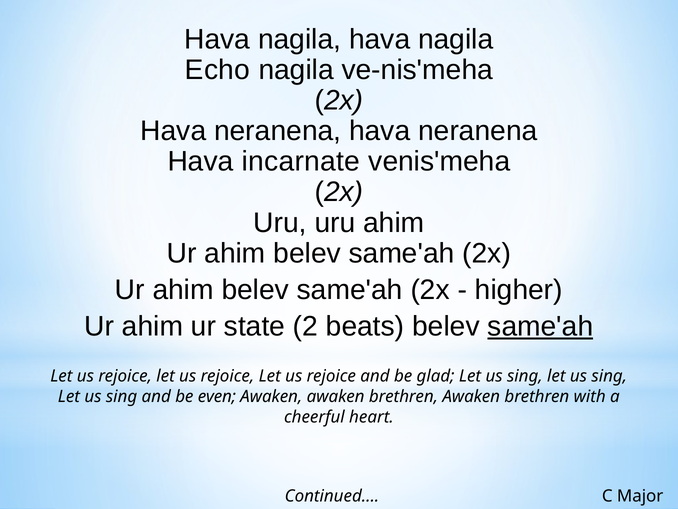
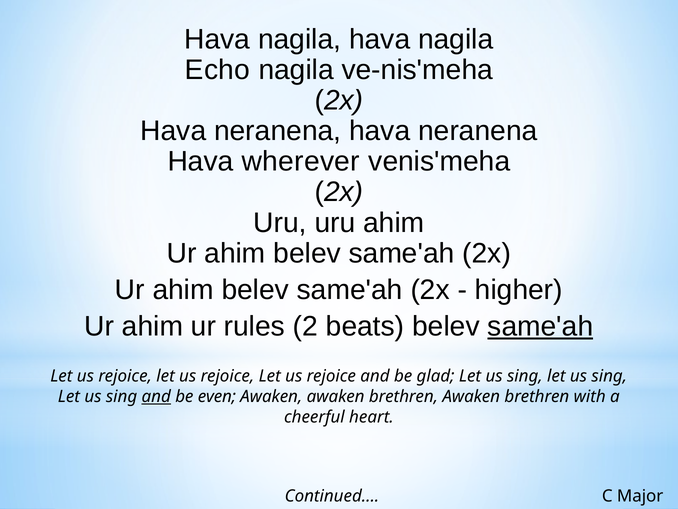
incarnate: incarnate -> wherever
state: state -> rules
and at (156, 396) underline: none -> present
